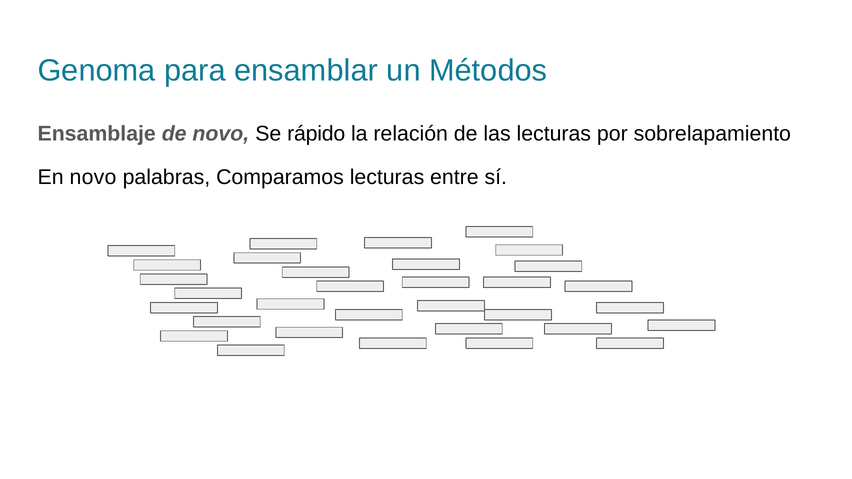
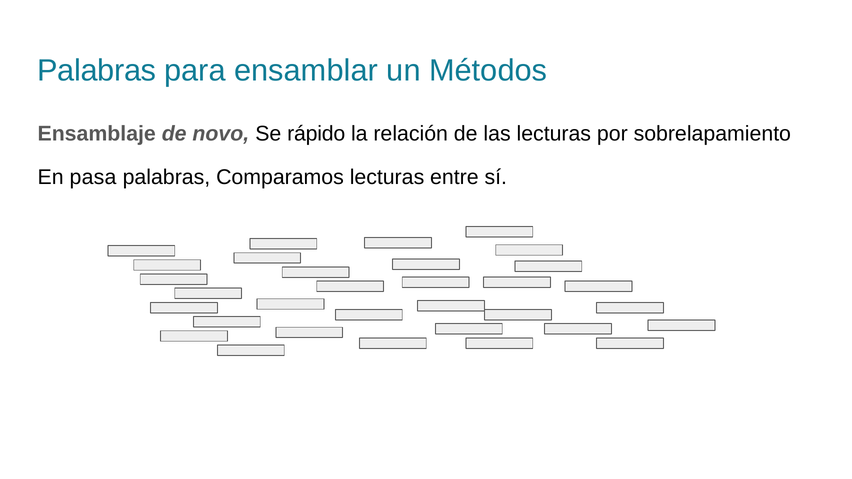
Genoma at (97, 71): Genoma -> Palabras
En novo: novo -> pasa
